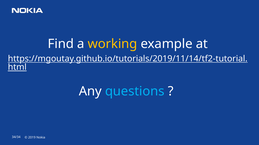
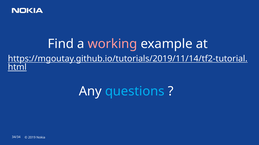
working colour: yellow -> pink
